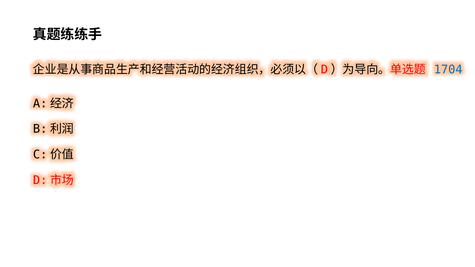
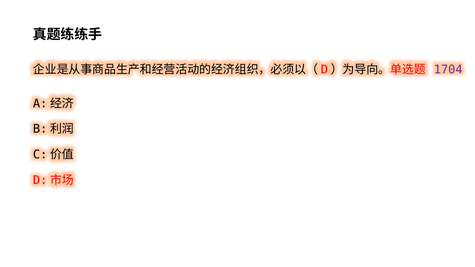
1704 colour: blue -> purple
